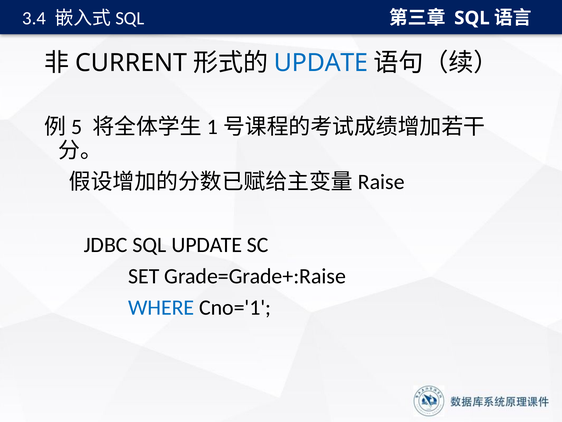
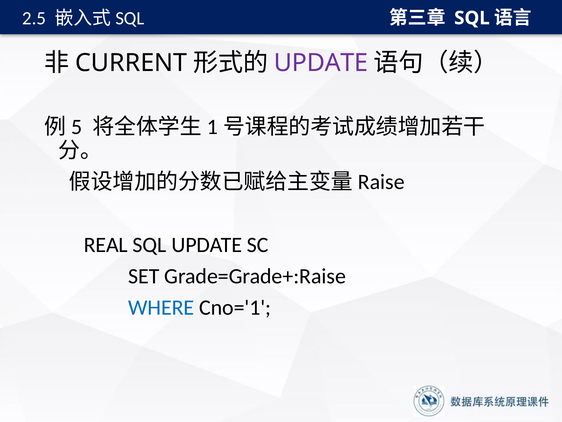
3.4: 3.4 -> 2.5
UPDATE at (321, 63) colour: blue -> purple
JDBC: JDBC -> REAL
